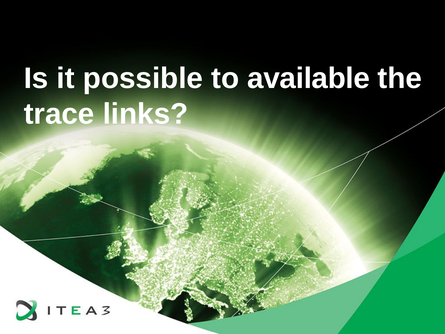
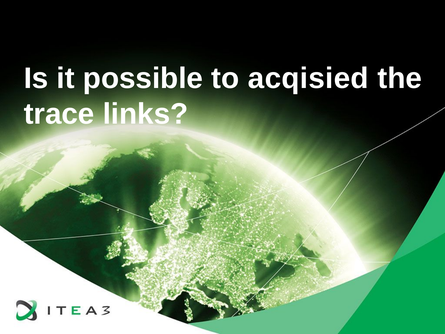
available: available -> acqisied
